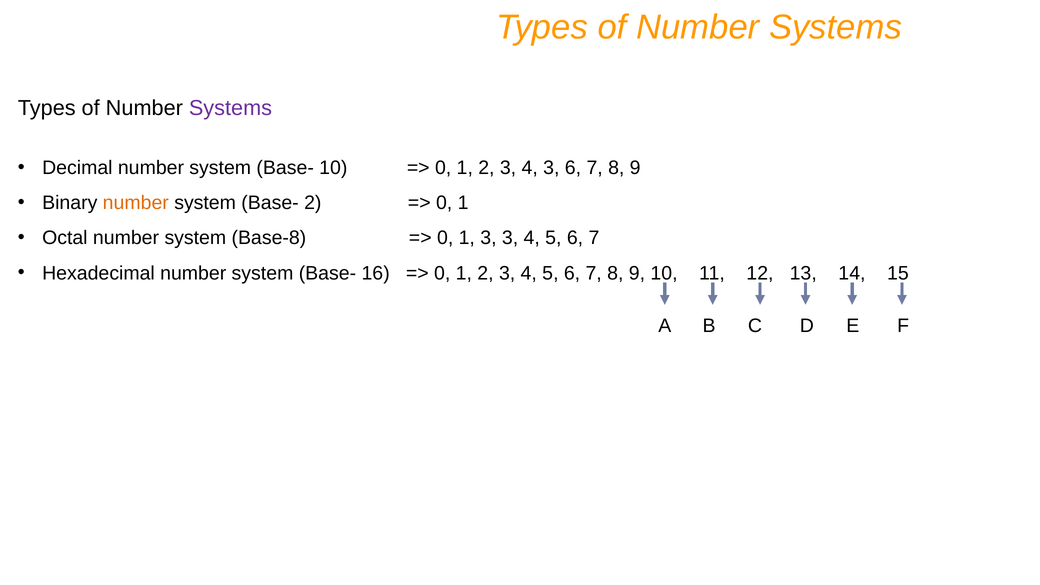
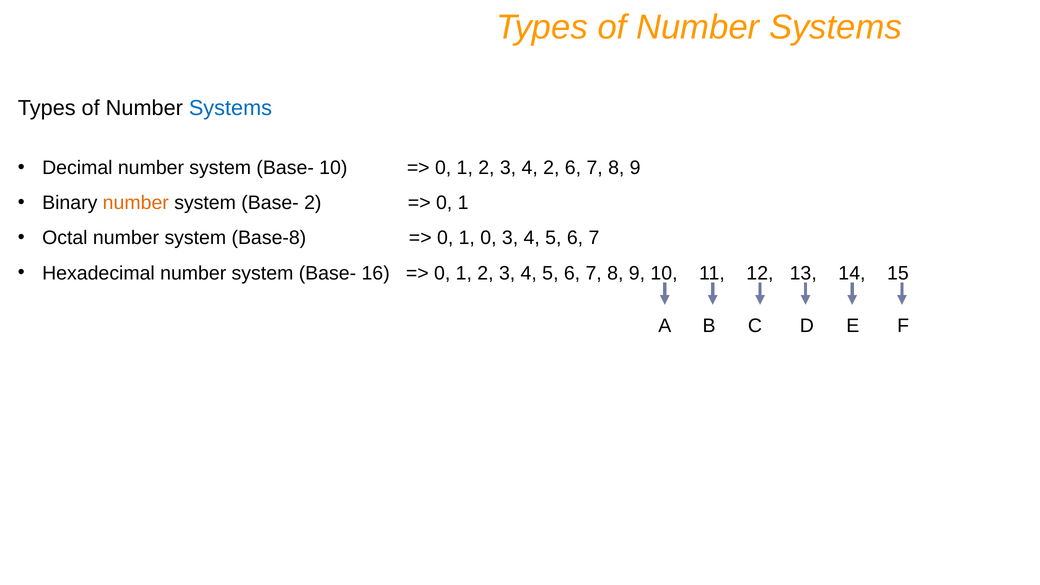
Systems at (230, 108) colour: purple -> blue
4 3: 3 -> 2
1 3: 3 -> 0
